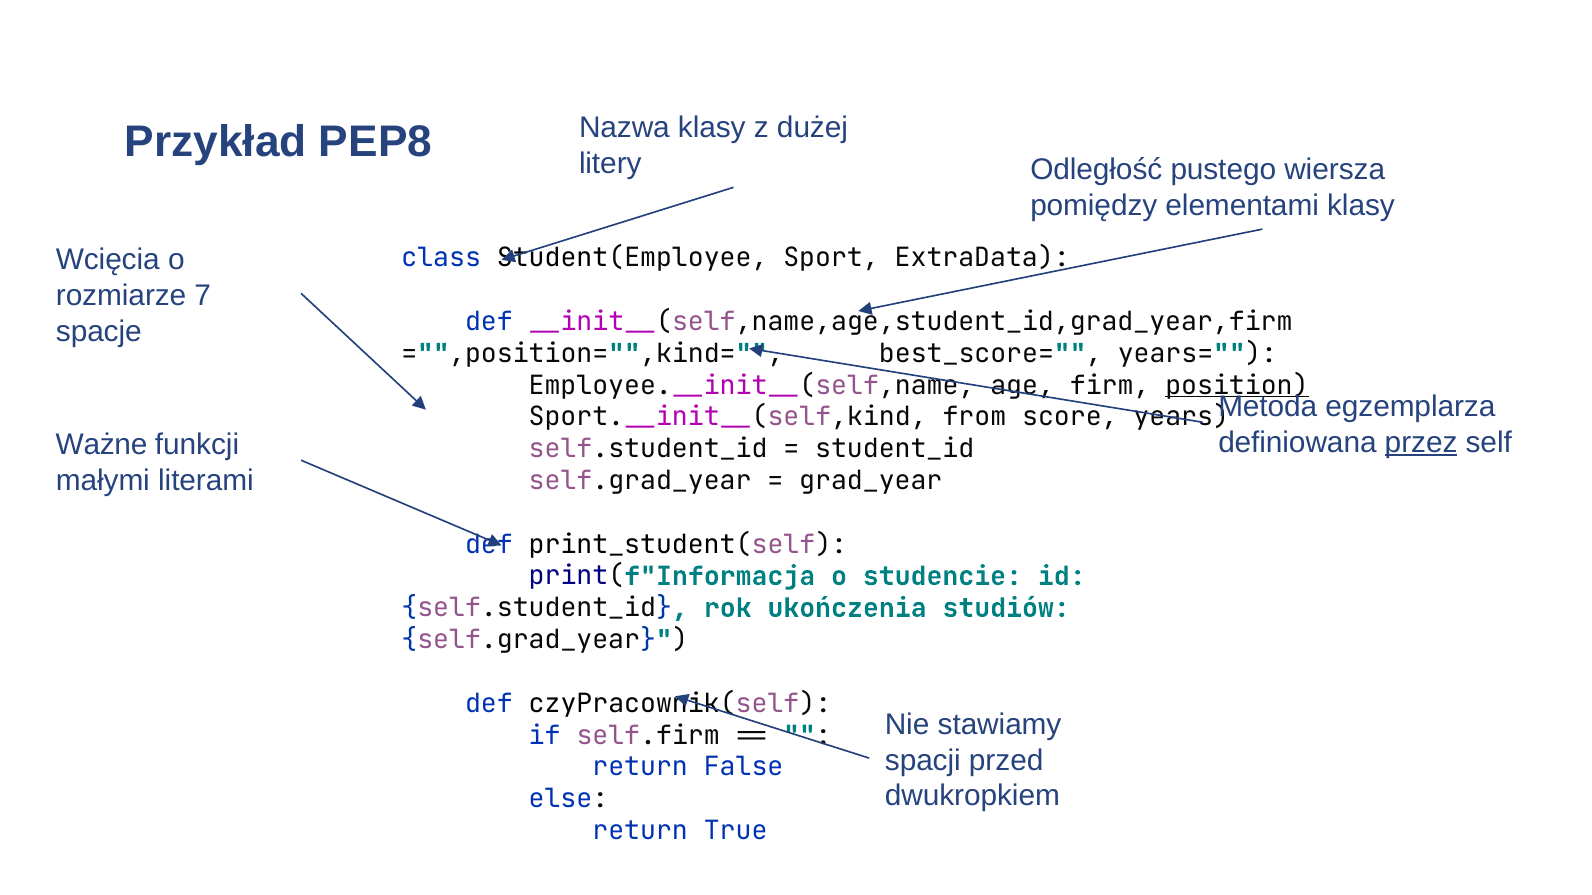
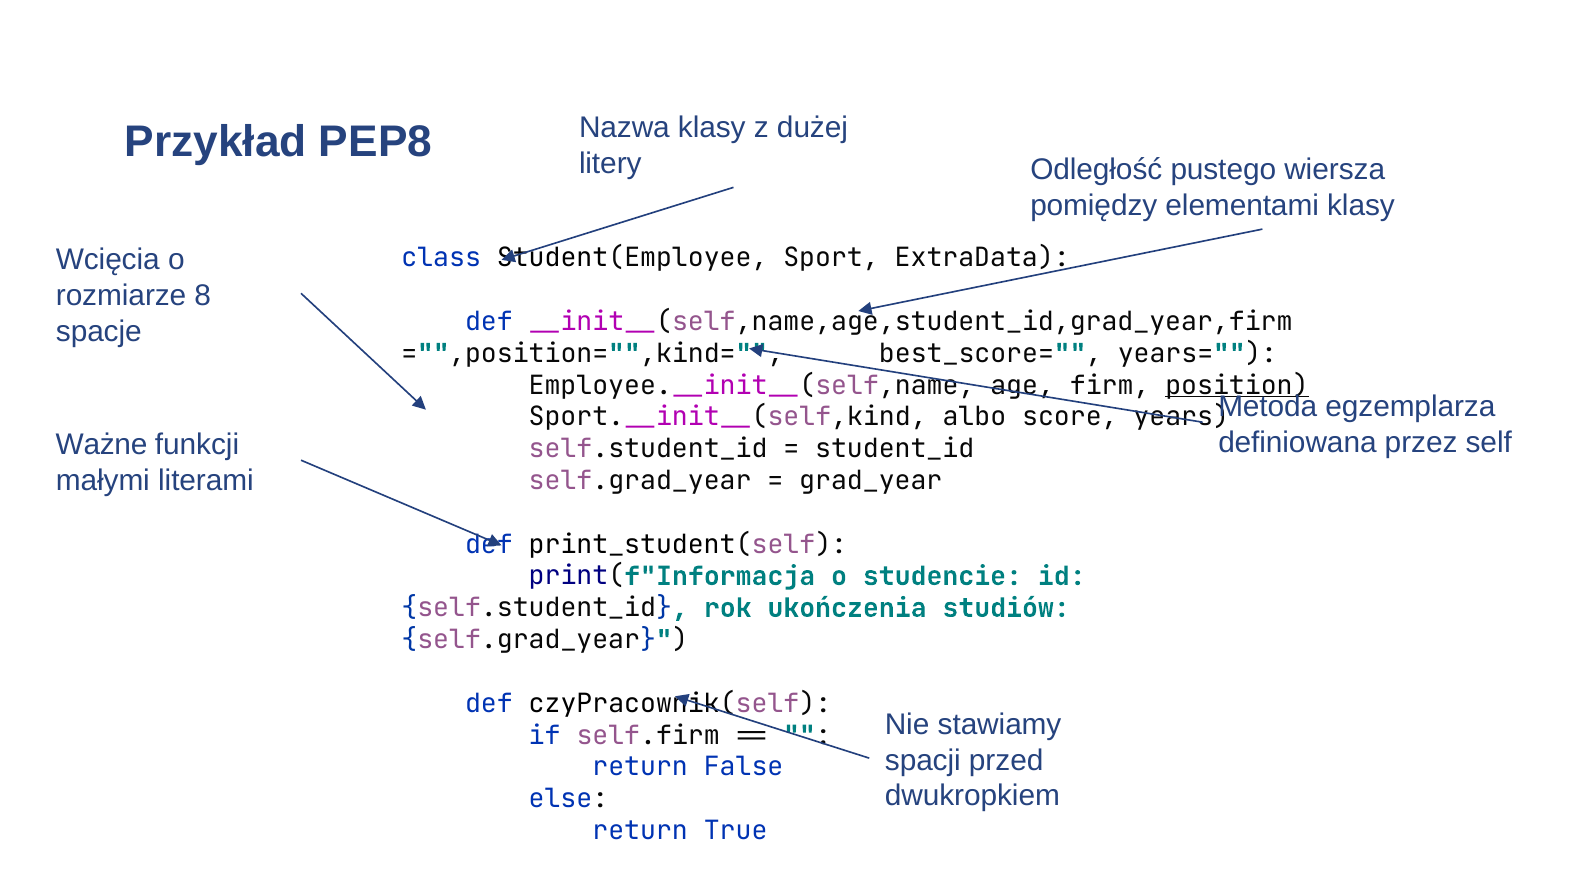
7: 7 -> 8
from_score: from_score -> albo_score
przez underline: present -> none
